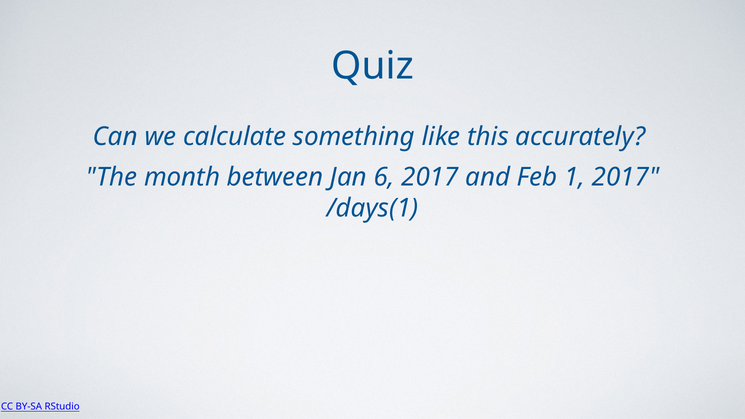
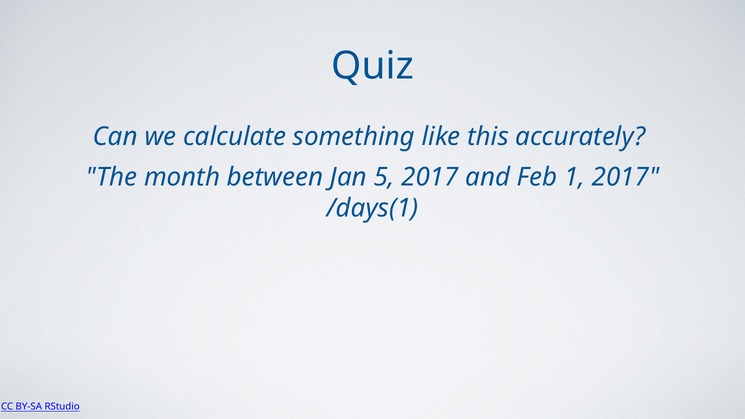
6: 6 -> 5
